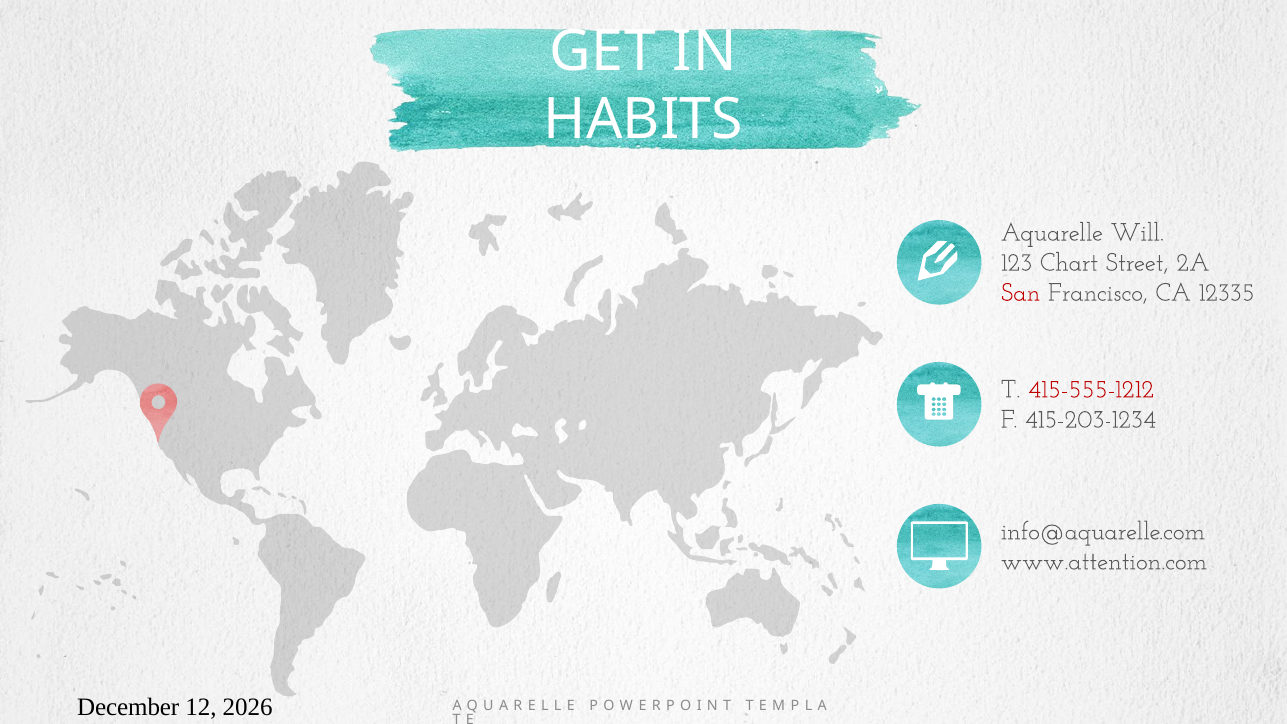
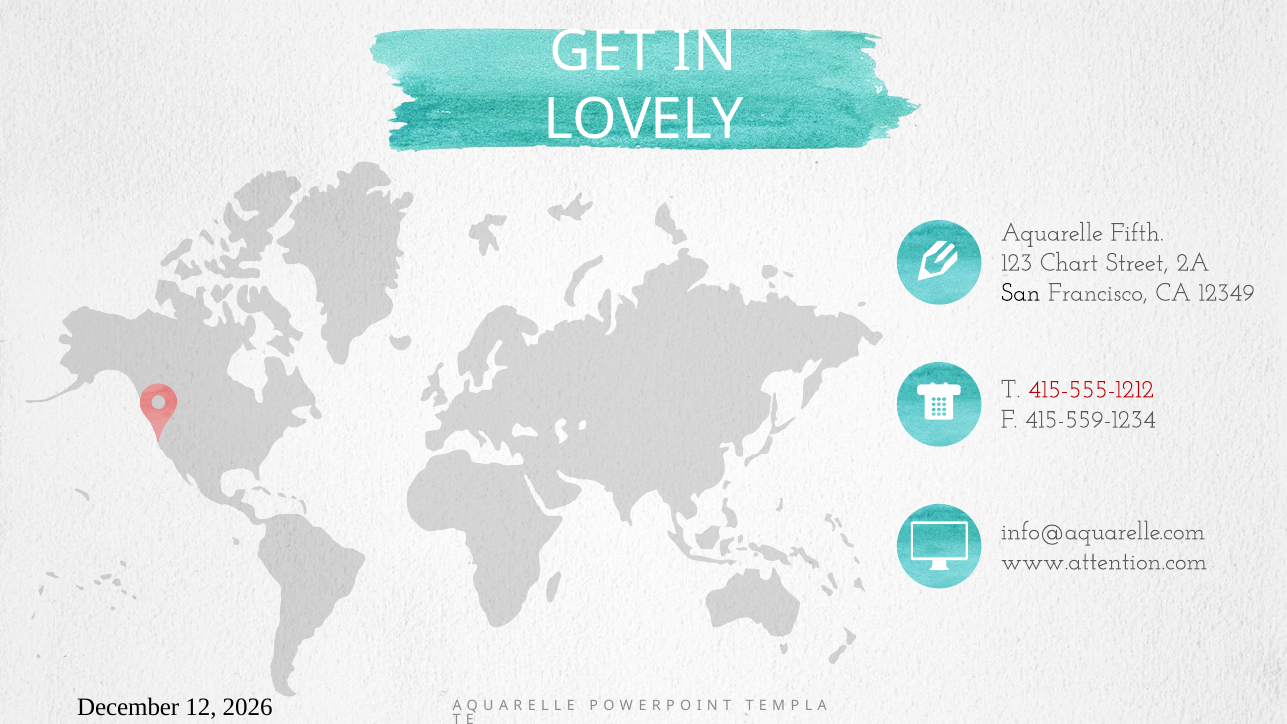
HABITS: HABITS -> LOVELY
Will: Will -> Fifth
San colour: red -> black
12335: 12335 -> 12349
415-203-1234: 415-203-1234 -> 415-559-1234
